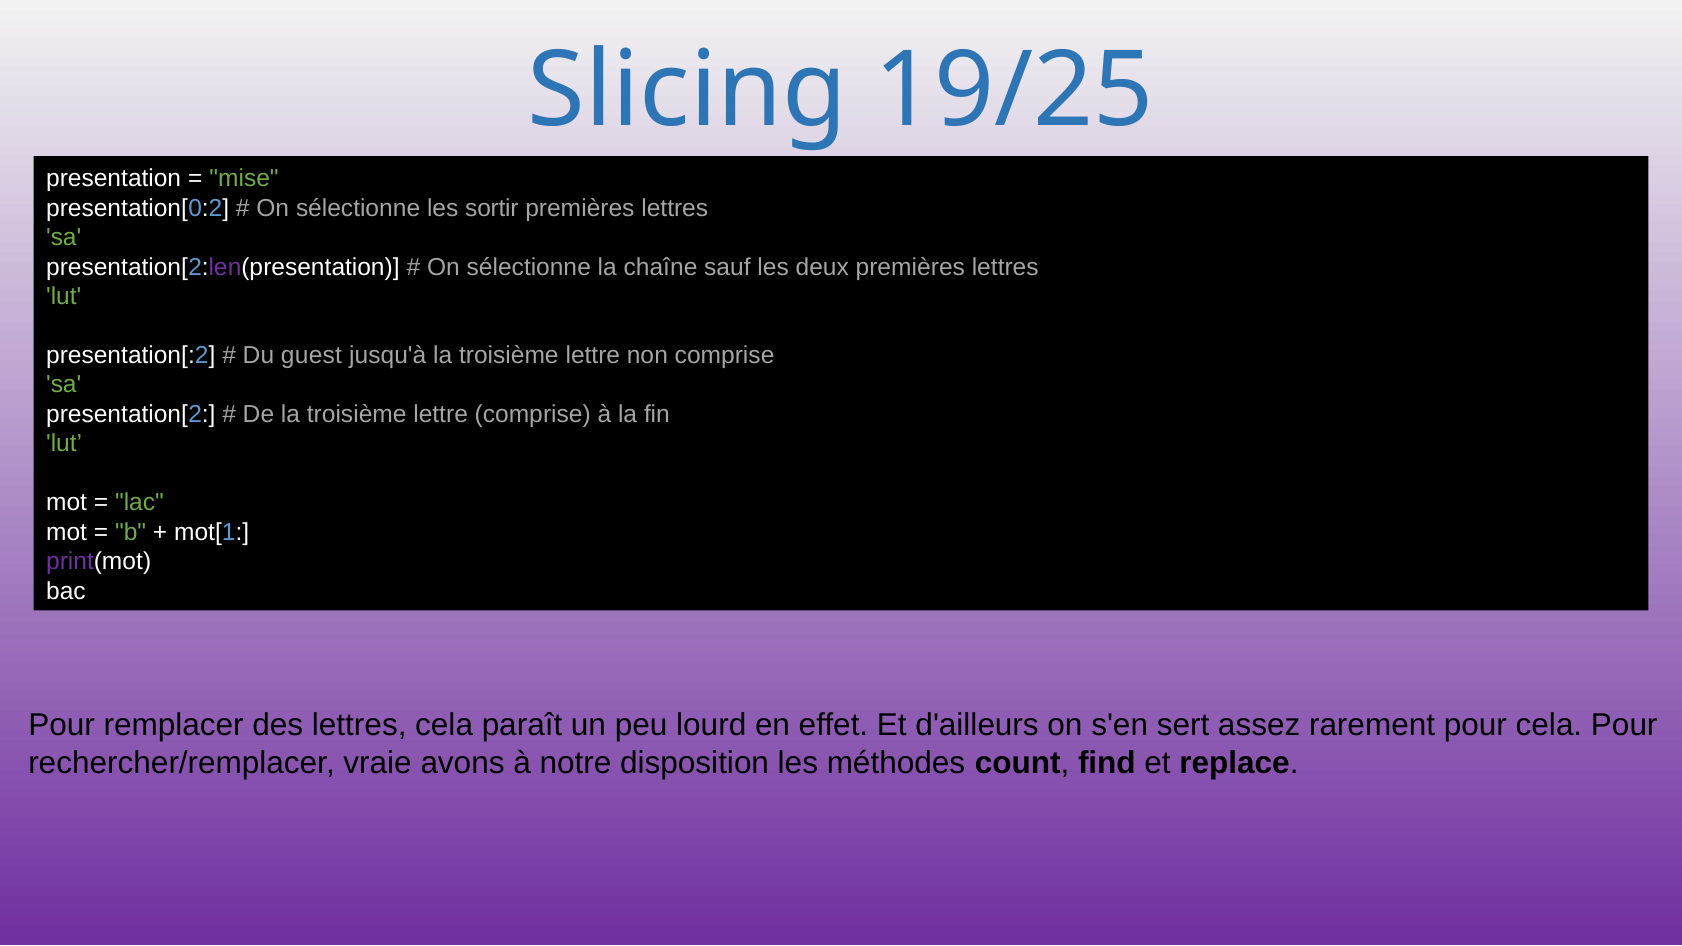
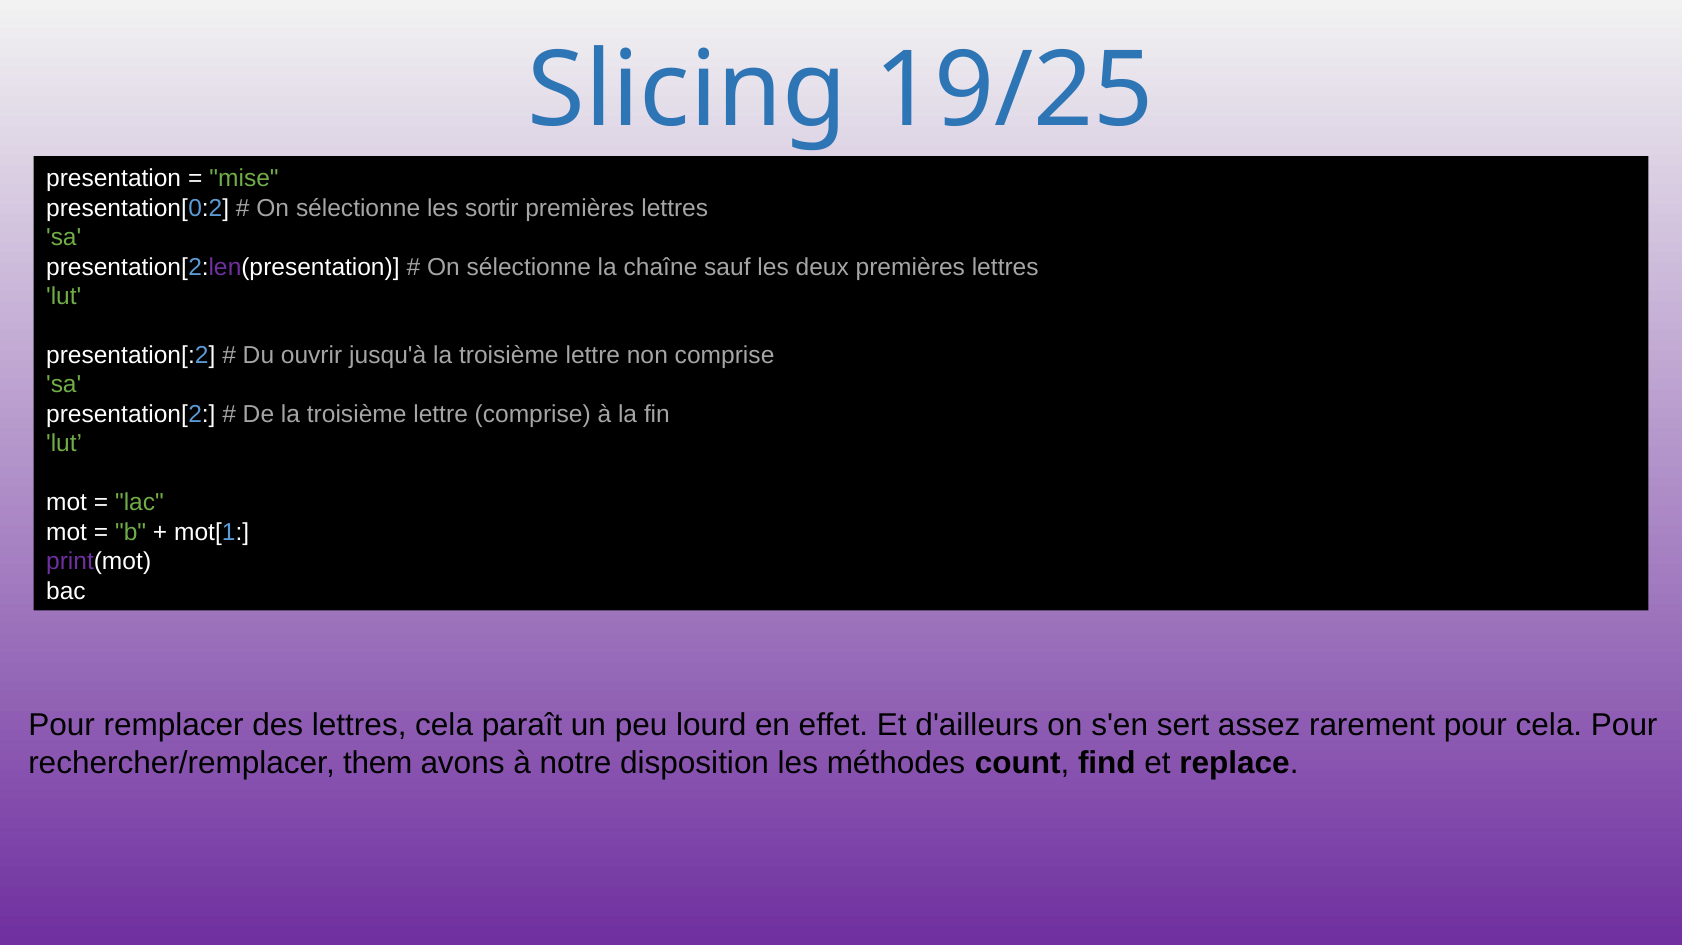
guest: guest -> ouvrir
vraie: vraie -> them
